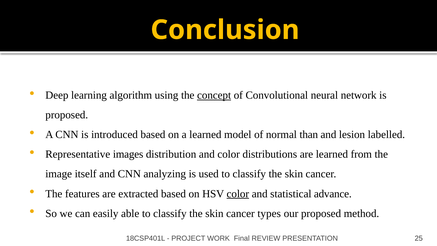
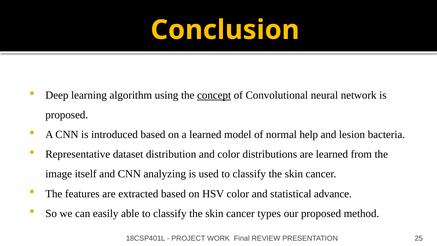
than: than -> help
labelled: labelled -> bacteria
images: images -> dataset
color at (238, 194) underline: present -> none
